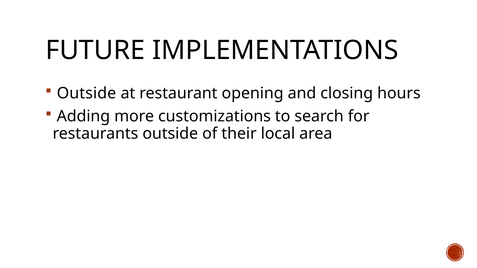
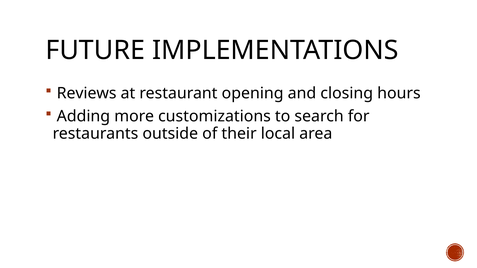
Outside at (87, 93): Outside -> Reviews
